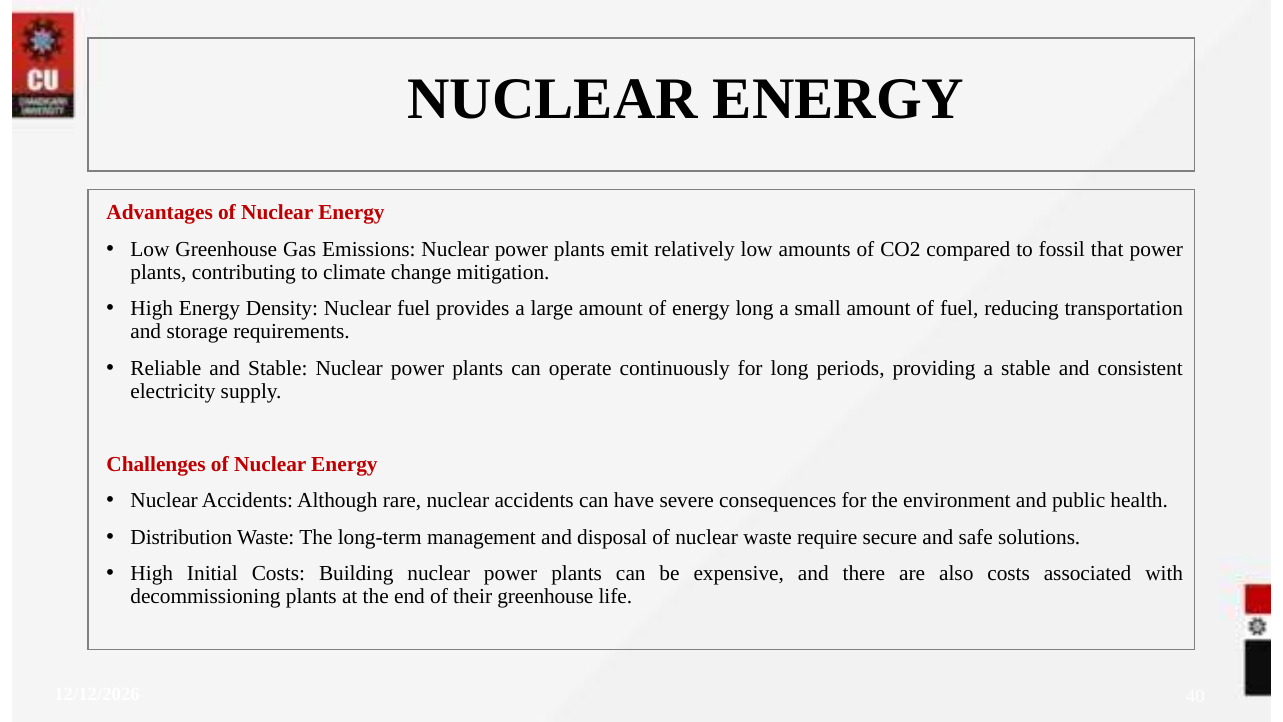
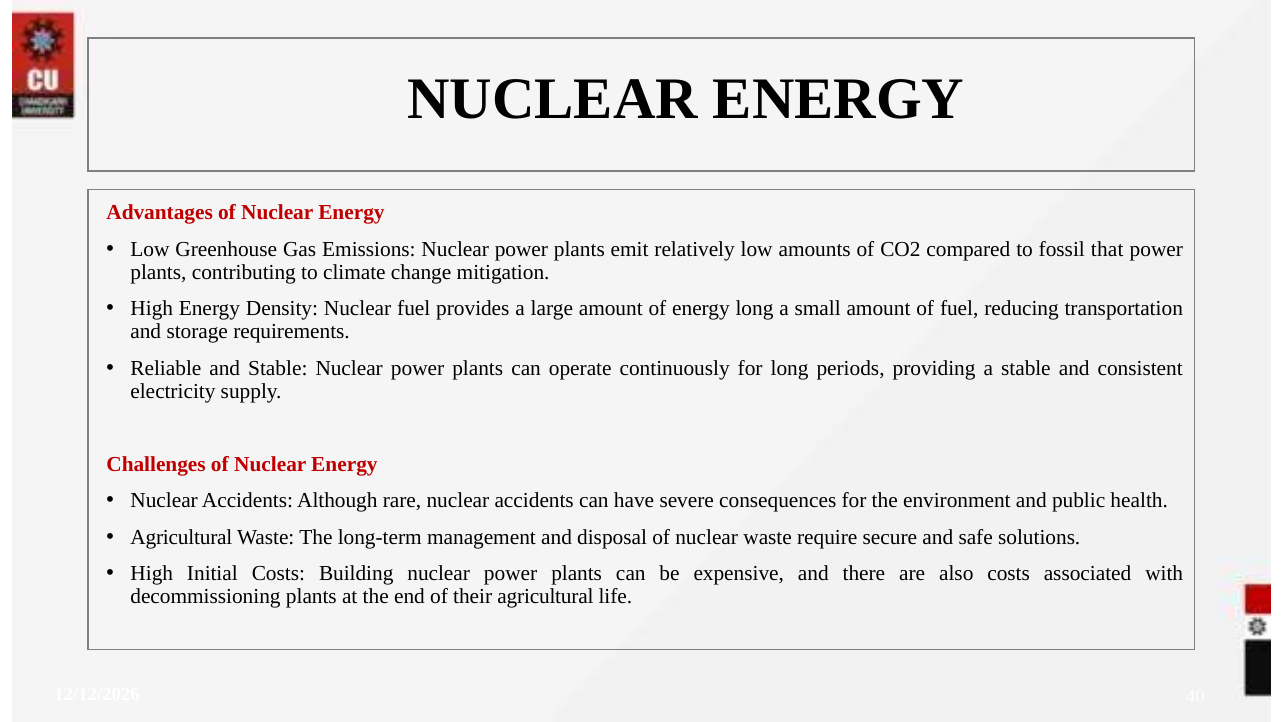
Distribution at (181, 537): Distribution -> Agricultural
their greenhouse: greenhouse -> agricultural
